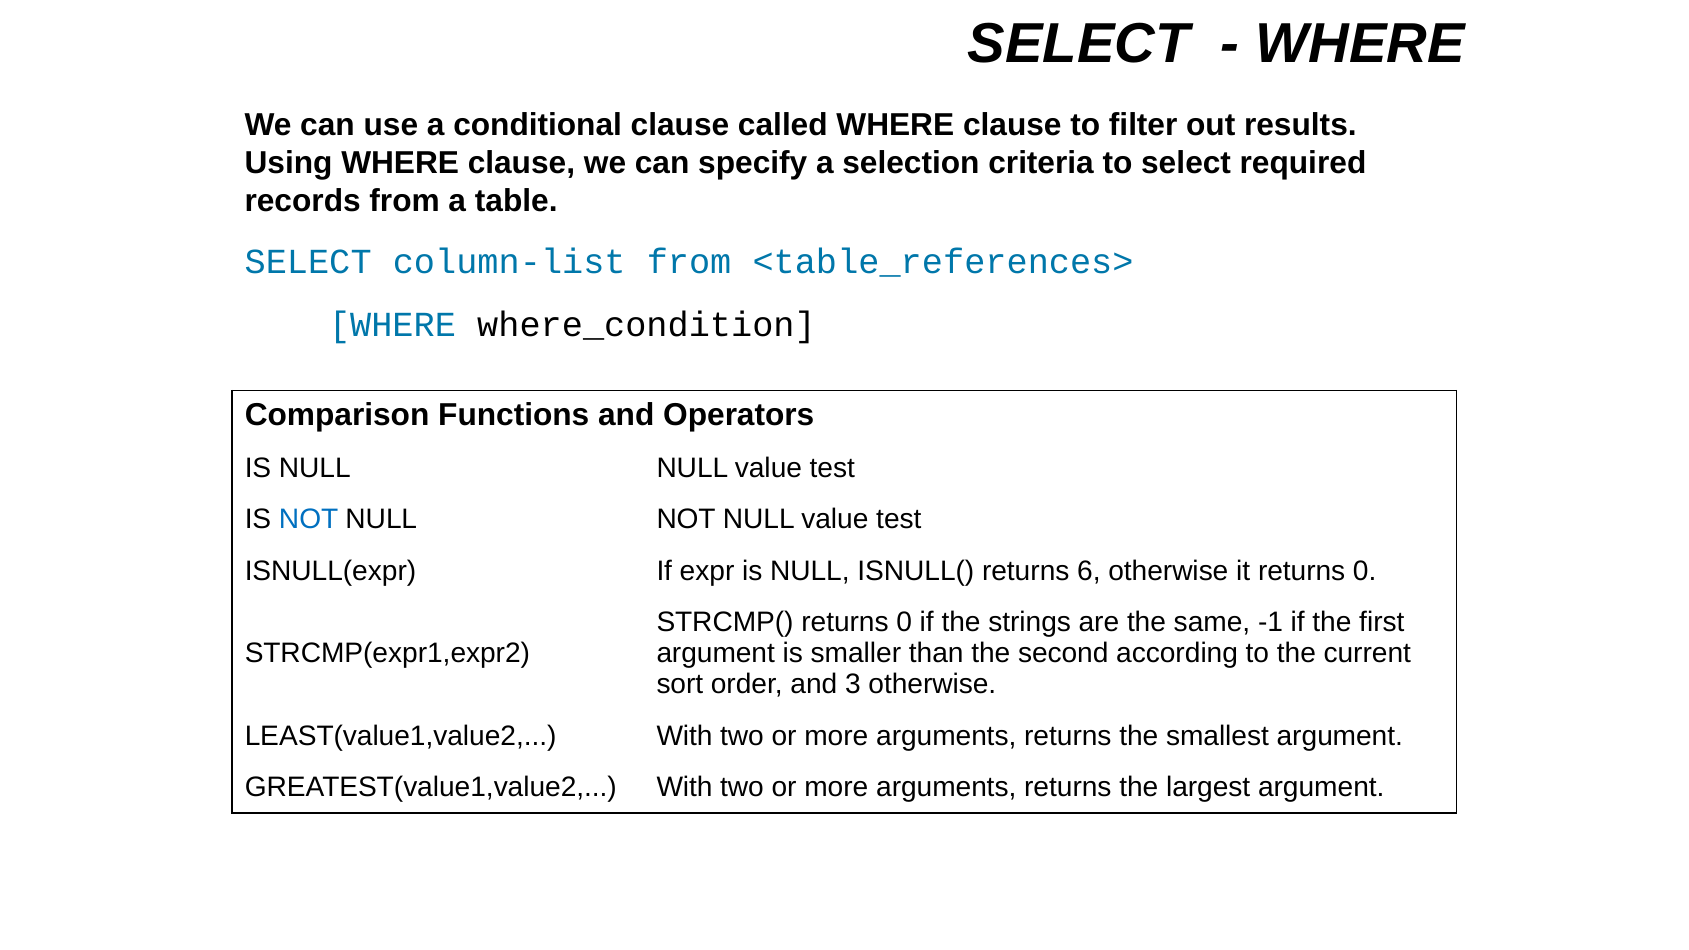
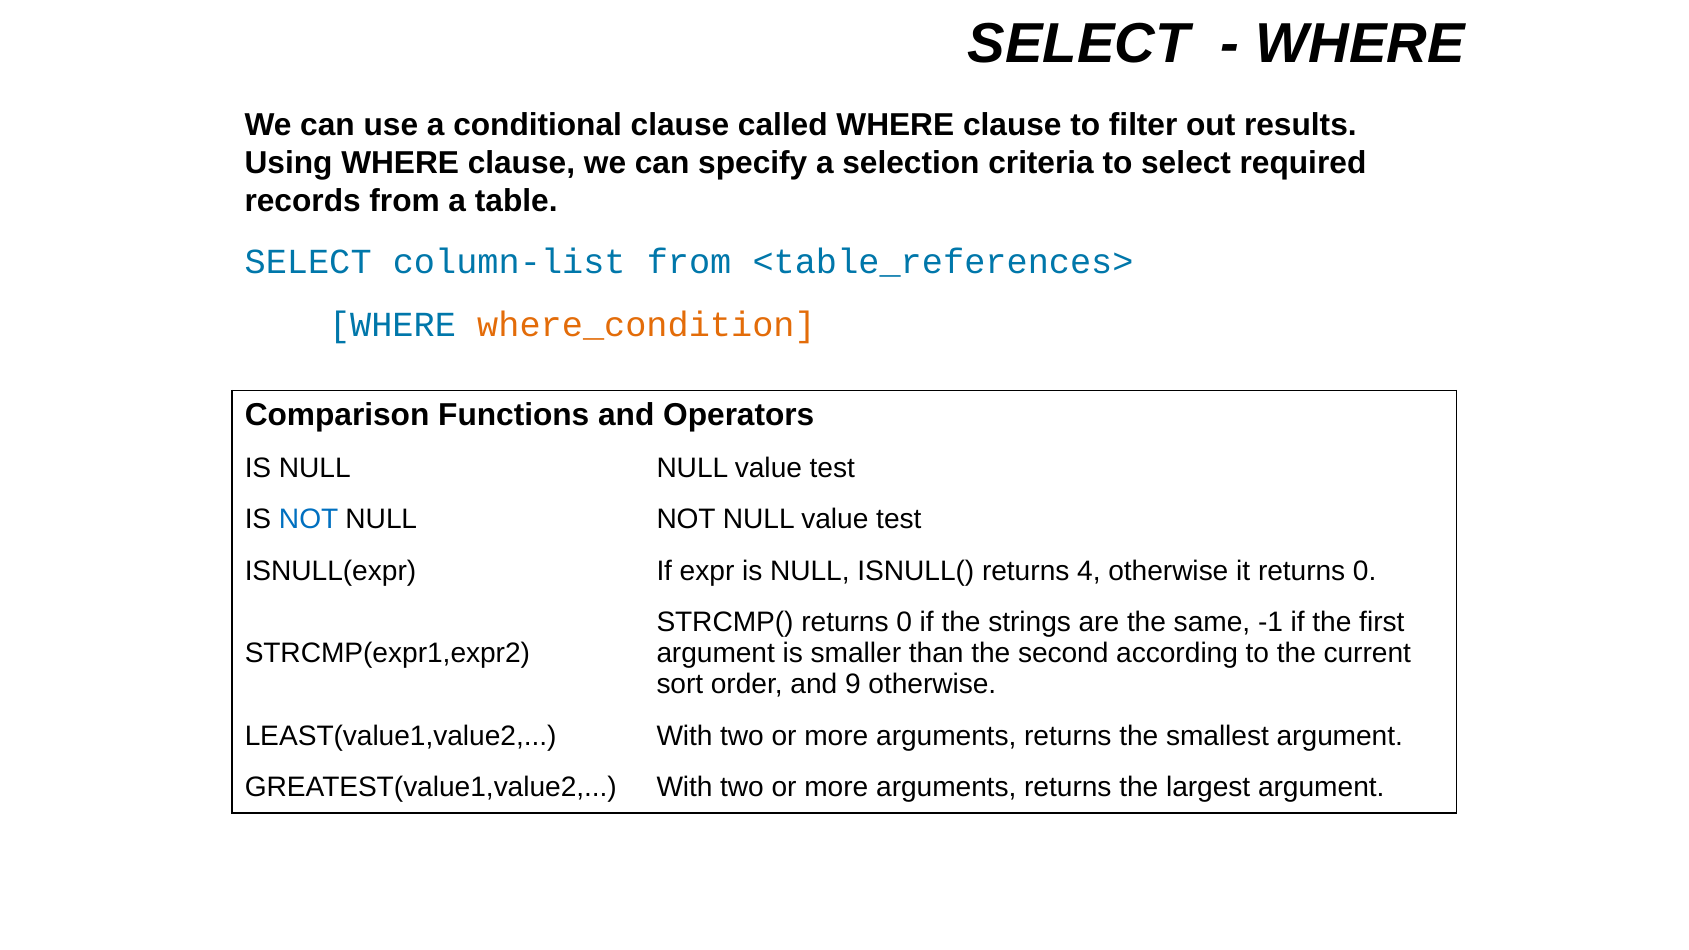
where_condition colour: black -> orange
6: 6 -> 4
3: 3 -> 9
